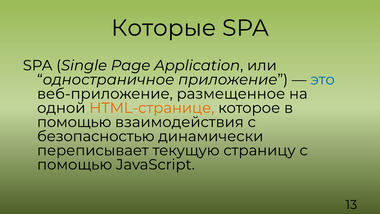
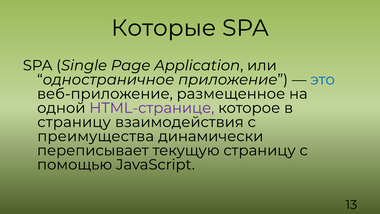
HTML-странице colour: orange -> purple
помощью at (74, 122): помощью -> страницу
безопасностью: безопасностью -> преимущества
